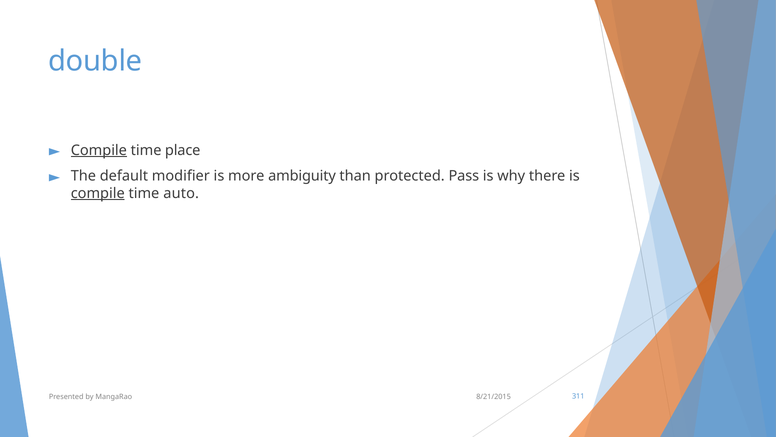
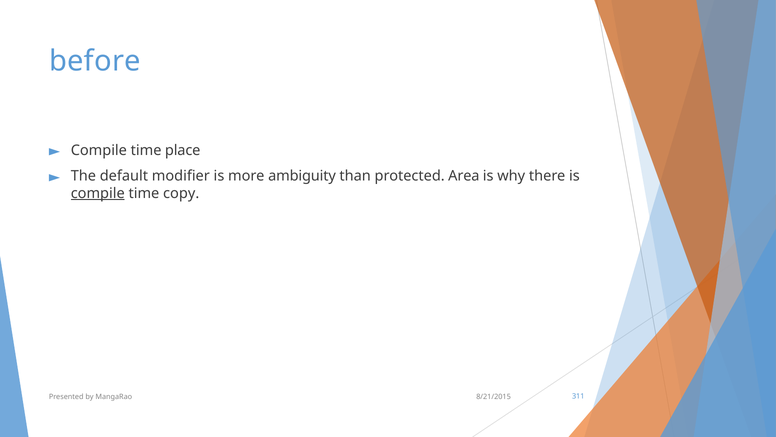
double: double -> before
Compile at (99, 150) underline: present -> none
Pass: Pass -> Area
auto: auto -> copy
